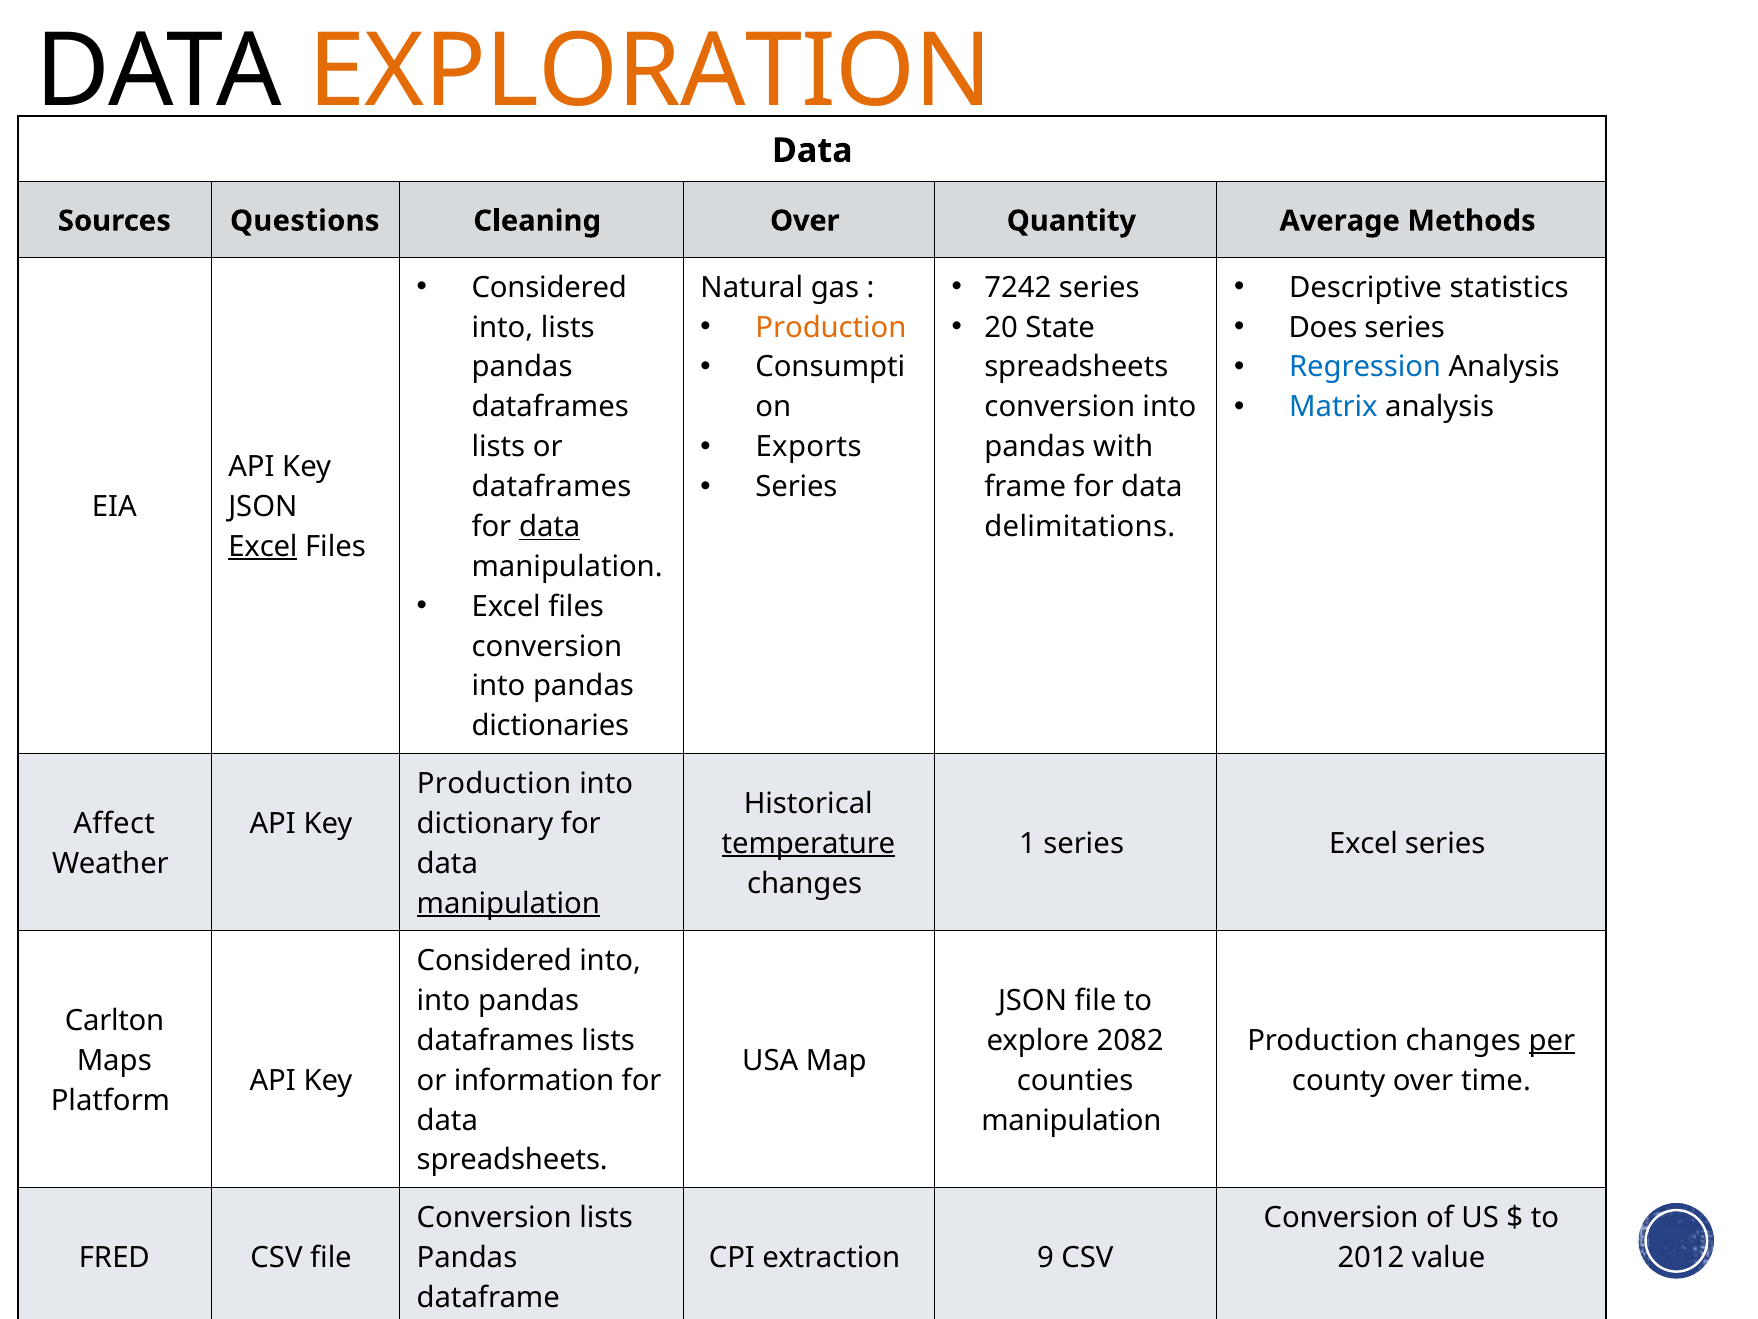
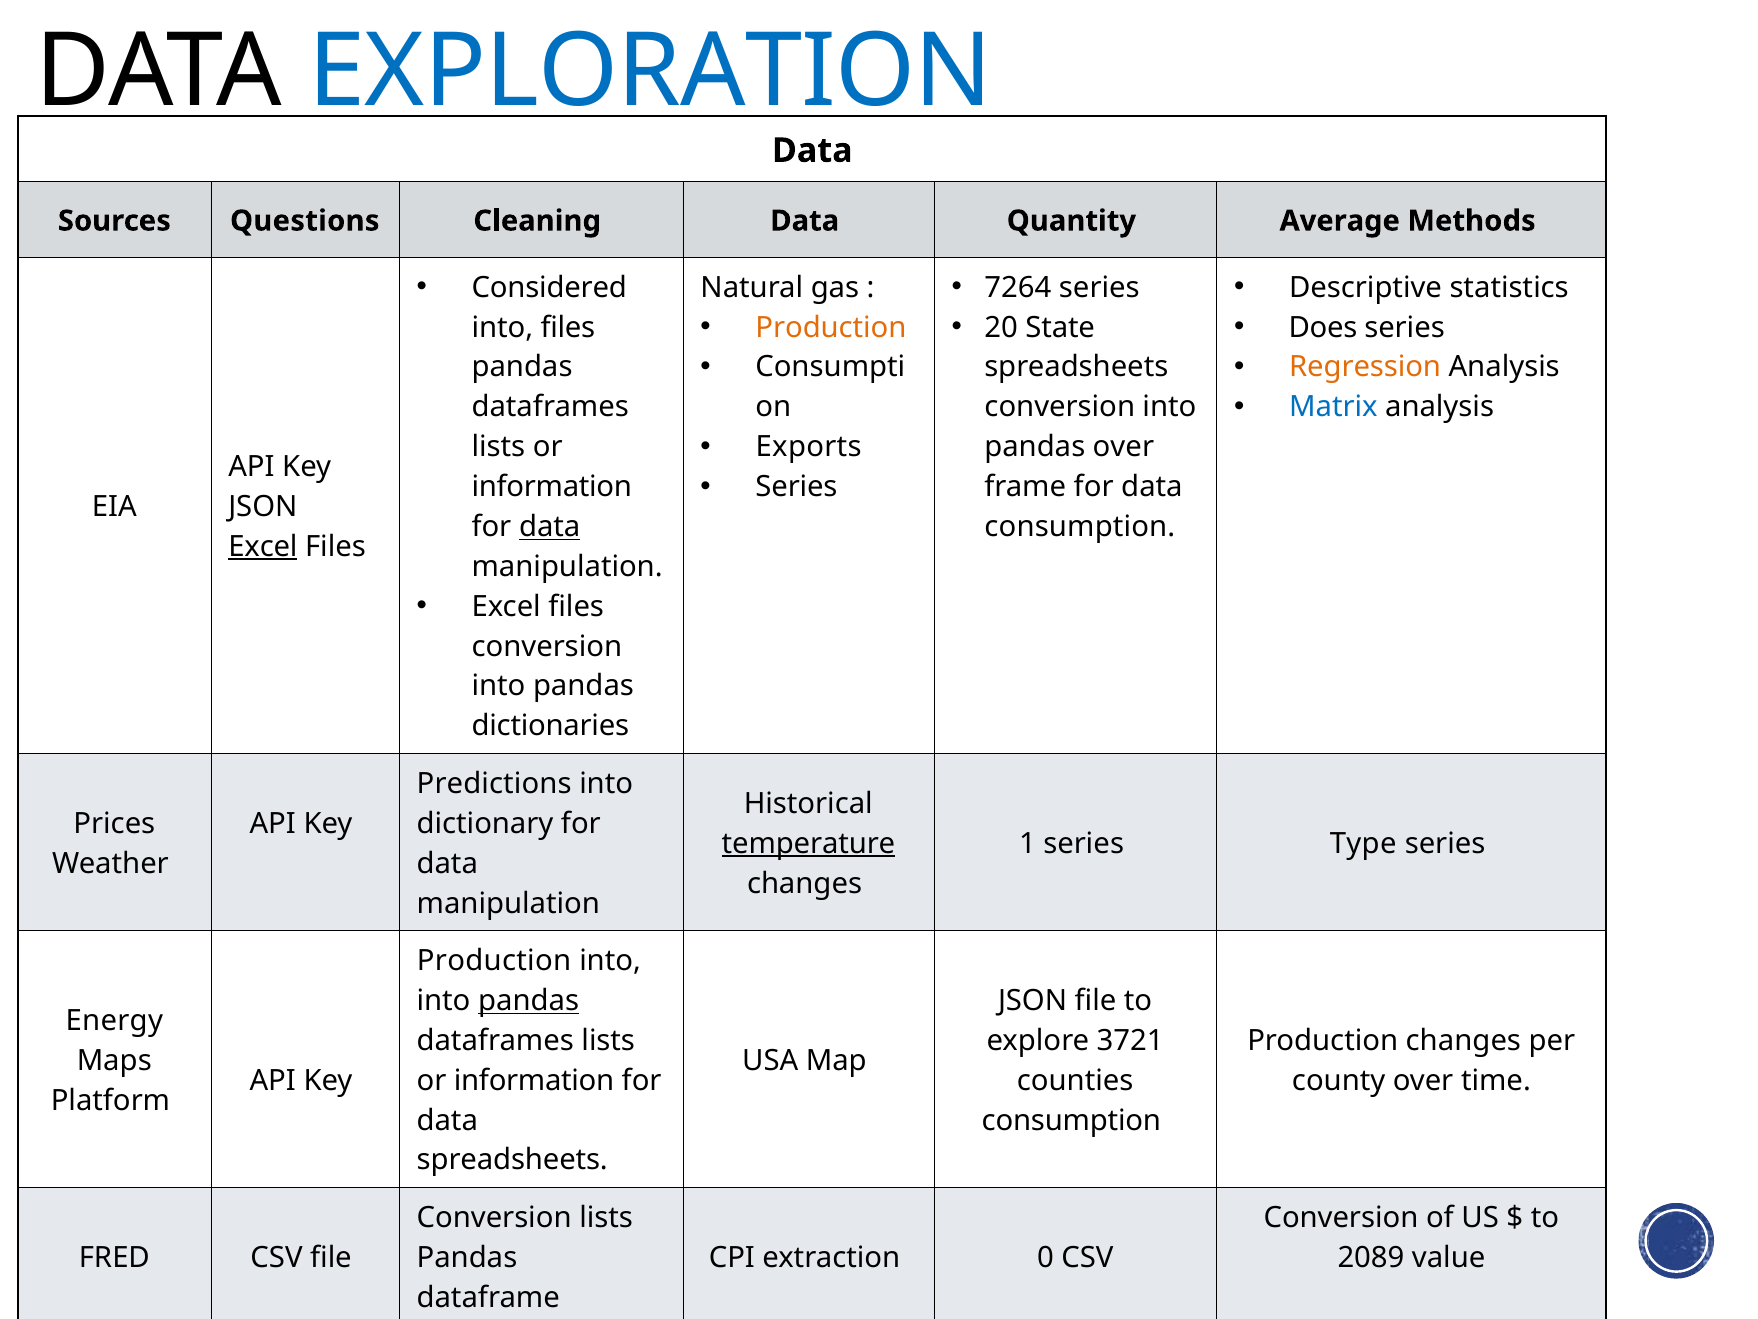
EXPLORATION colour: orange -> blue
Cleaning Over: Over -> Data
7242: 7242 -> 7264
into lists: lists -> files
Regression colour: blue -> orange
pandas with: with -> over
dataframes at (552, 487): dataframes -> information
delimitations at (1080, 527): delimitations -> consumption
Production at (494, 783): Production -> Predictions
Affect: Affect -> Prices
series Excel: Excel -> Type
manipulation at (508, 903) underline: present -> none
Considered at (494, 961): Considered -> Production
pandas at (529, 1000) underline: none -> present
Carlton: Carlton -> Energy
2082: 2082 -> 3721
per at (1552, 1040) underline: present -> none
manipulation at (1071, 1120): manipulation -> consumption
9: 9 -> 0
2012: 2012 -> 2089
